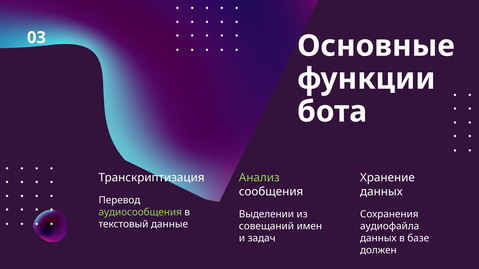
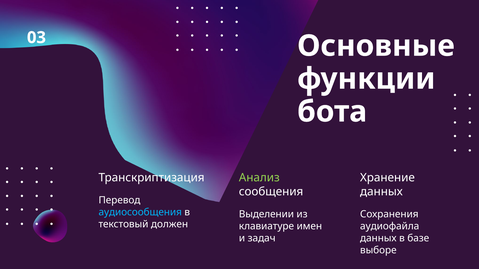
аудиосообщения colour: light green -> light blue
данные: данные -> должен
совещаний: совещаний -> клавиатуре
должен: должен -> выборе
